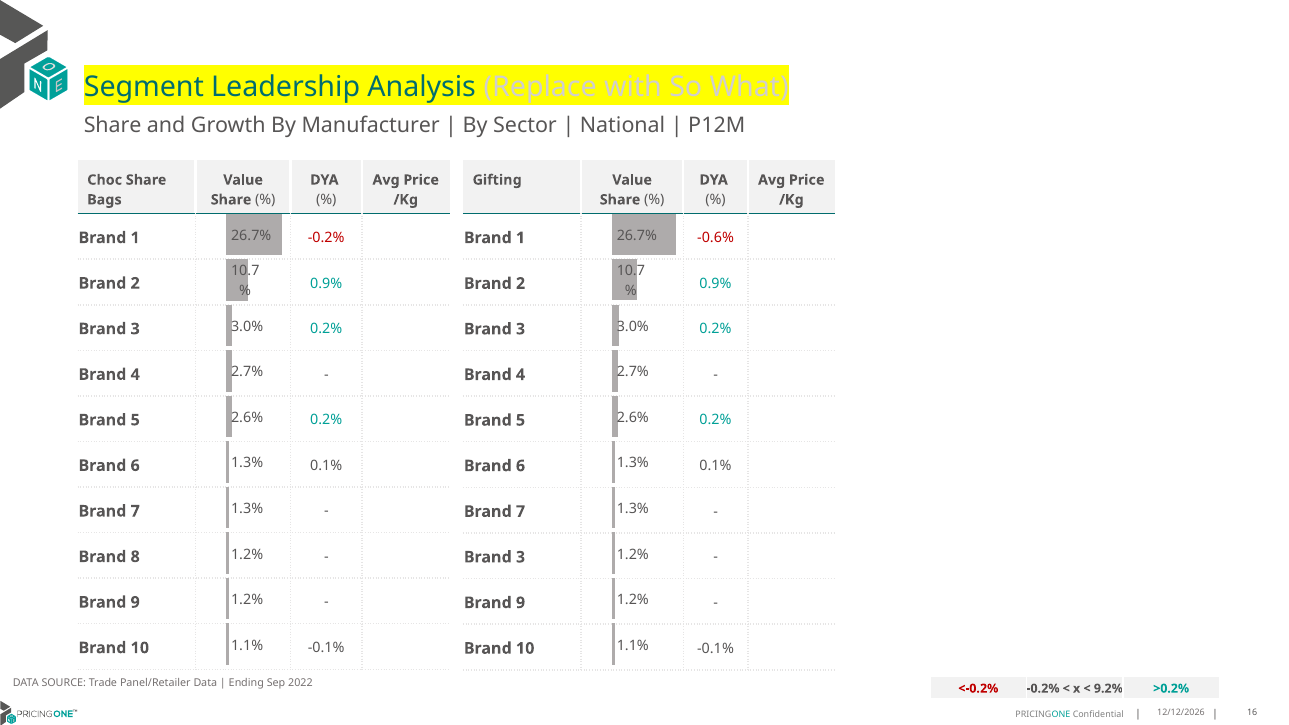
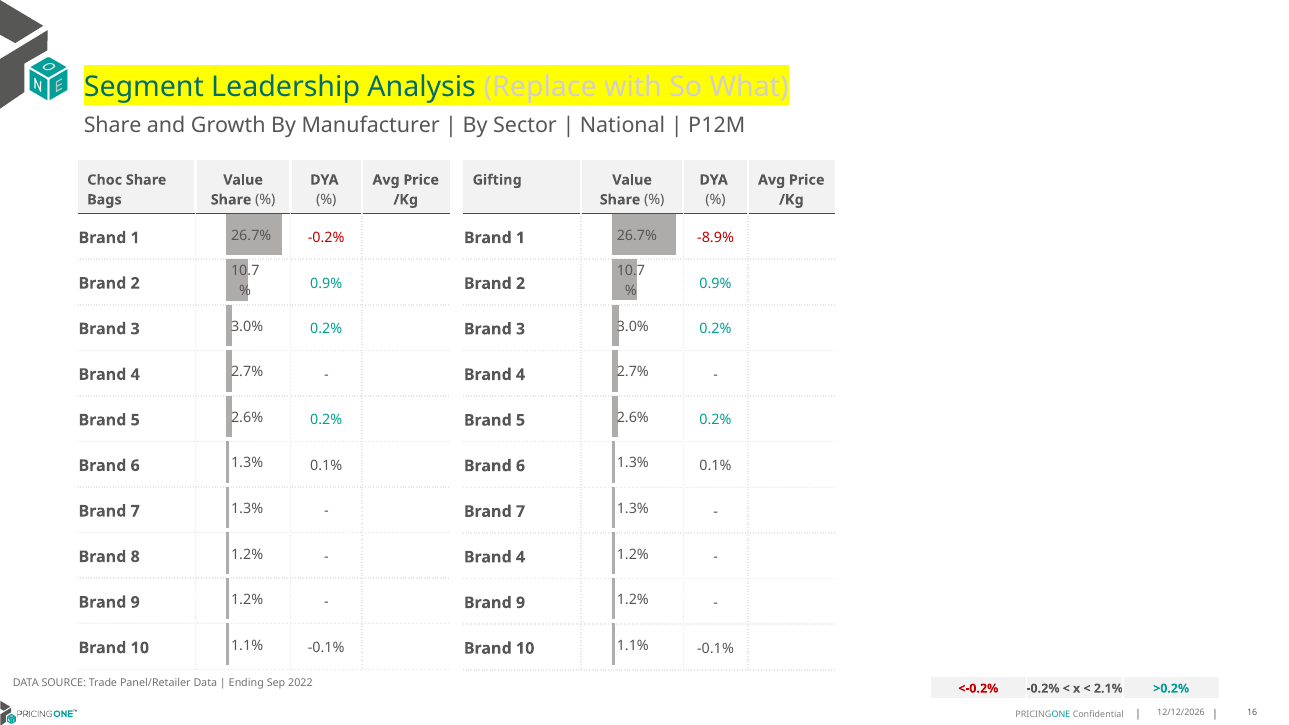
-0.6%: -0.6% -> -8.9%
3 at (521, 557): 3 -> 4
9.2%: 9.2% -> 2.1%
